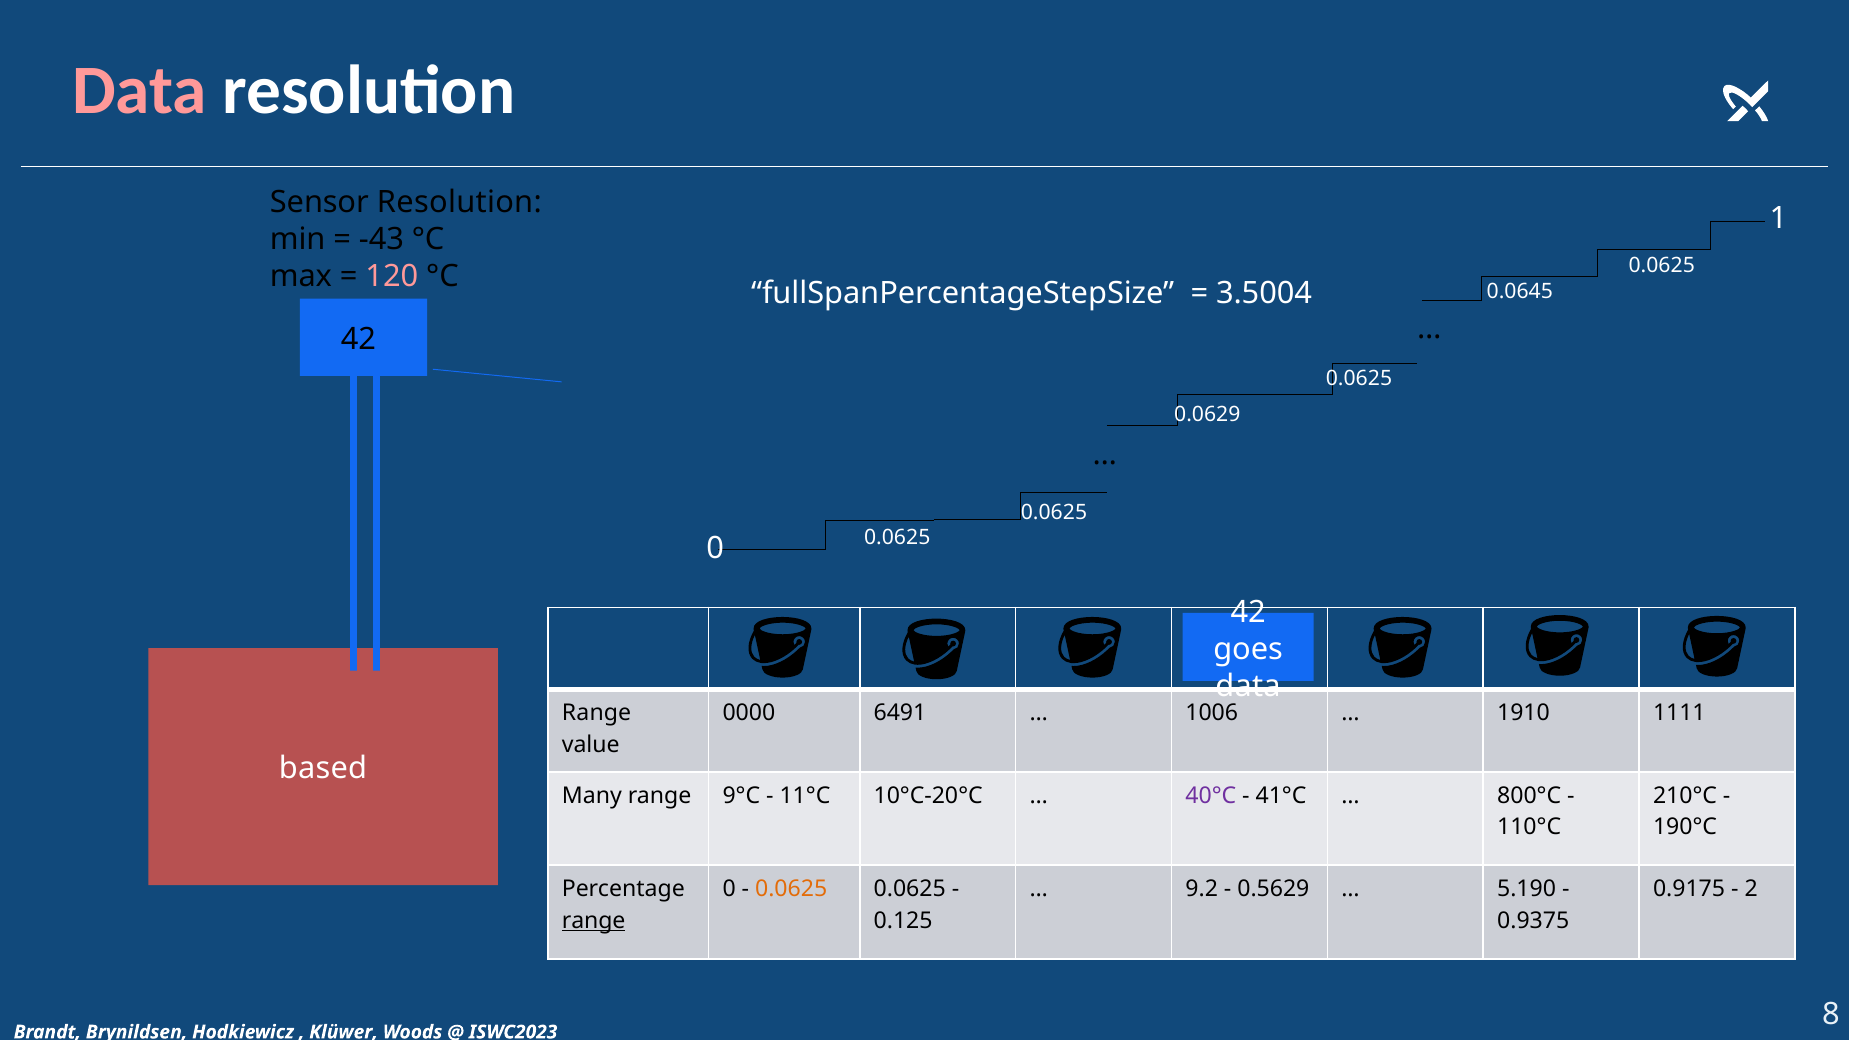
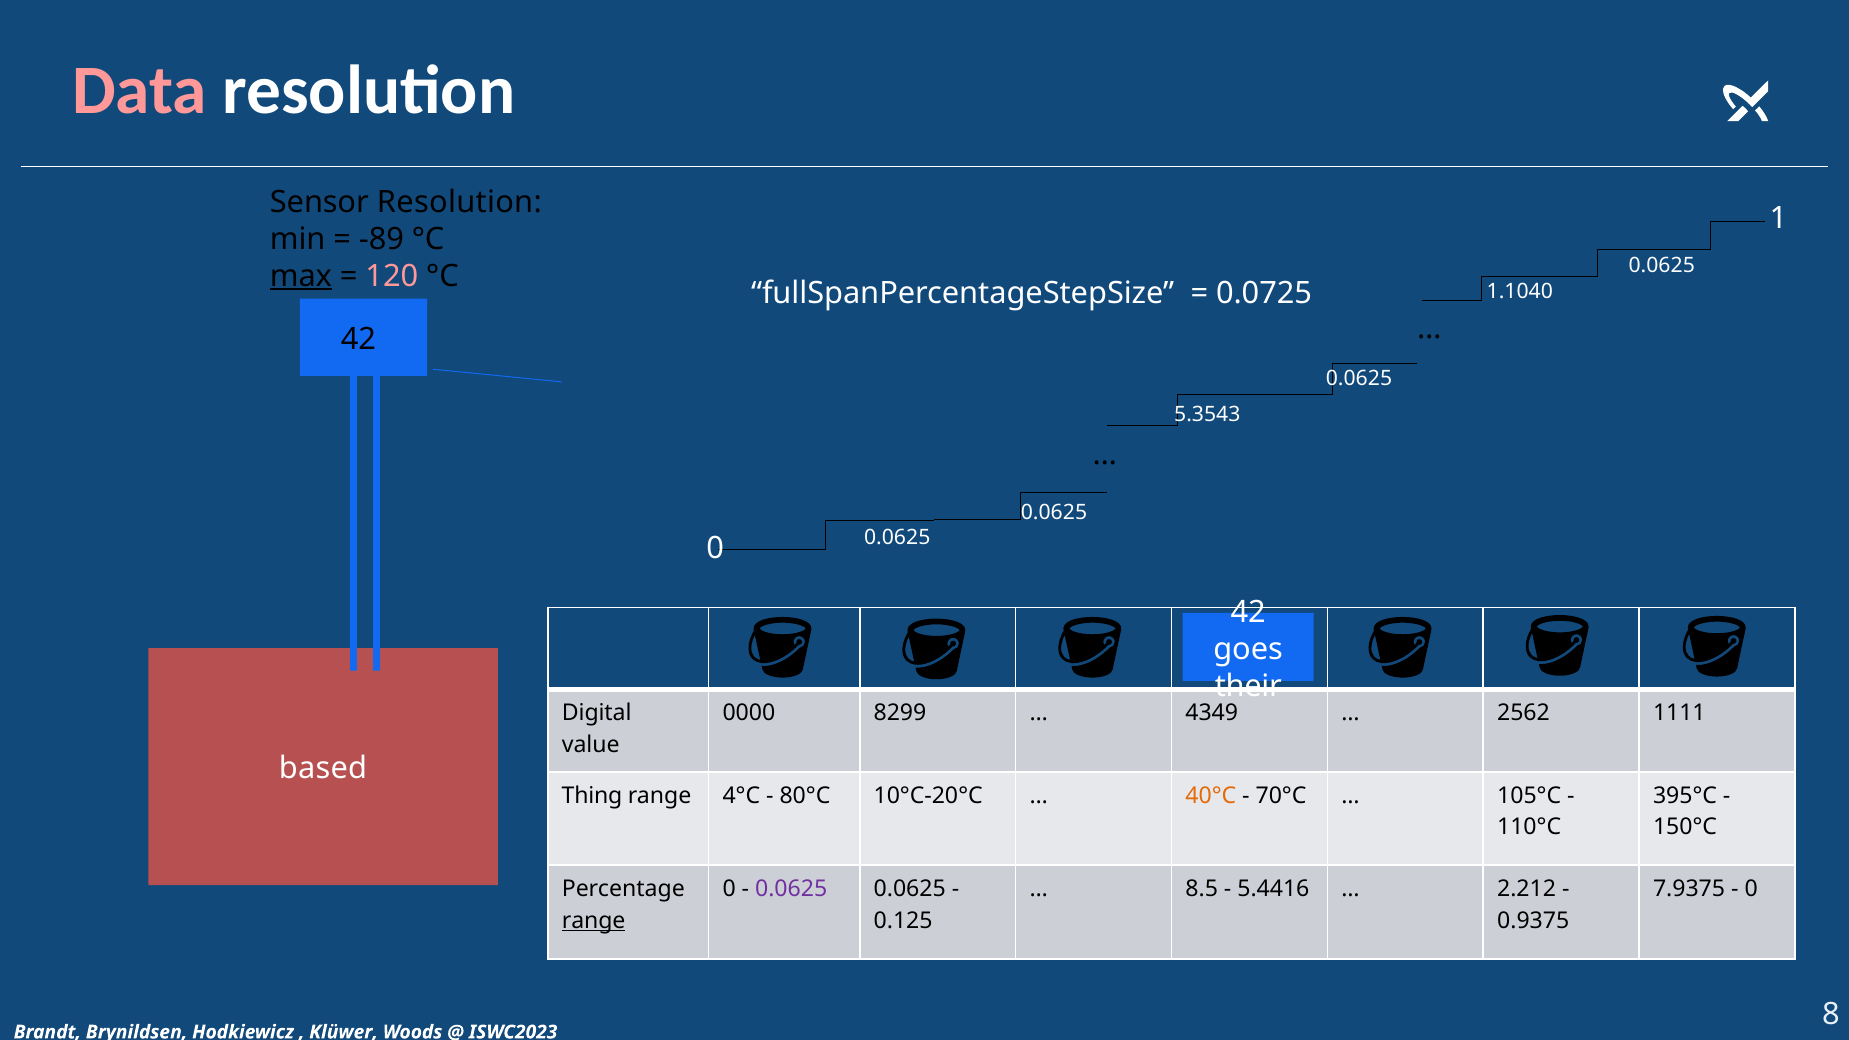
-43: -43 -> -89
max underline: none -> present
3.5004: 3.5004 -> 0.0725
0.0645: 0.0645 -> 1.1040
0.0629: 0.0629 -> 5.3543
data at (1248, 686): data -> their
Range at (597, 713): Range -> Digital
6491: 6491 -> 8299
1006: 1006 -> 4349
1910: 1910 -> 2562
Many at (592, 796): Many -> Thing
9°C: 9°C -> 4°C
11°C: 11°C -> 80°C
40°C colour: purple -> orange
41°C: 41°C -> 70°C
800°C: 800°C -> 105°C
210°C: 210°C -> 395°C
190°C: 190°C -> 150°C
0.0625 at (791, 889) colour: orange -> purple
9.2: 9.2 -> 8.5
0.5629: 0.5629 -> 5.4416
5.190: 5.190 -> 2.212
0.9175: 0.9175 -> 7.9375
2 at (1751, 889): 2 -> 0
